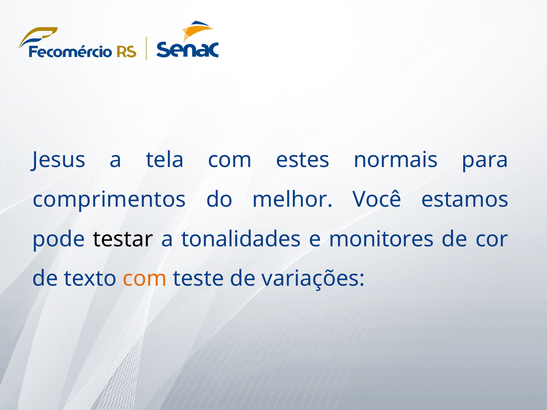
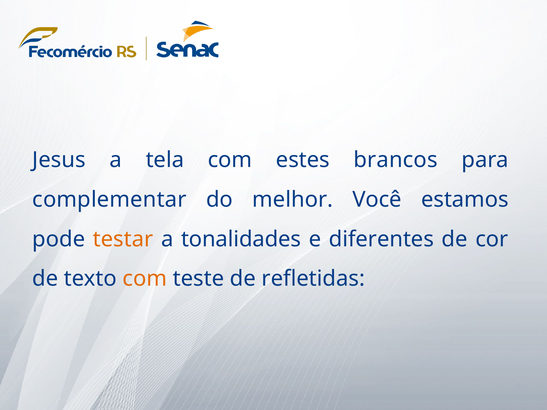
normais: normais -> brancos
comprimentos: comprimentos -> complementar
testar colour: black -> orange
monitores: monitores -> diferentes
variações: variações -> refletidas
